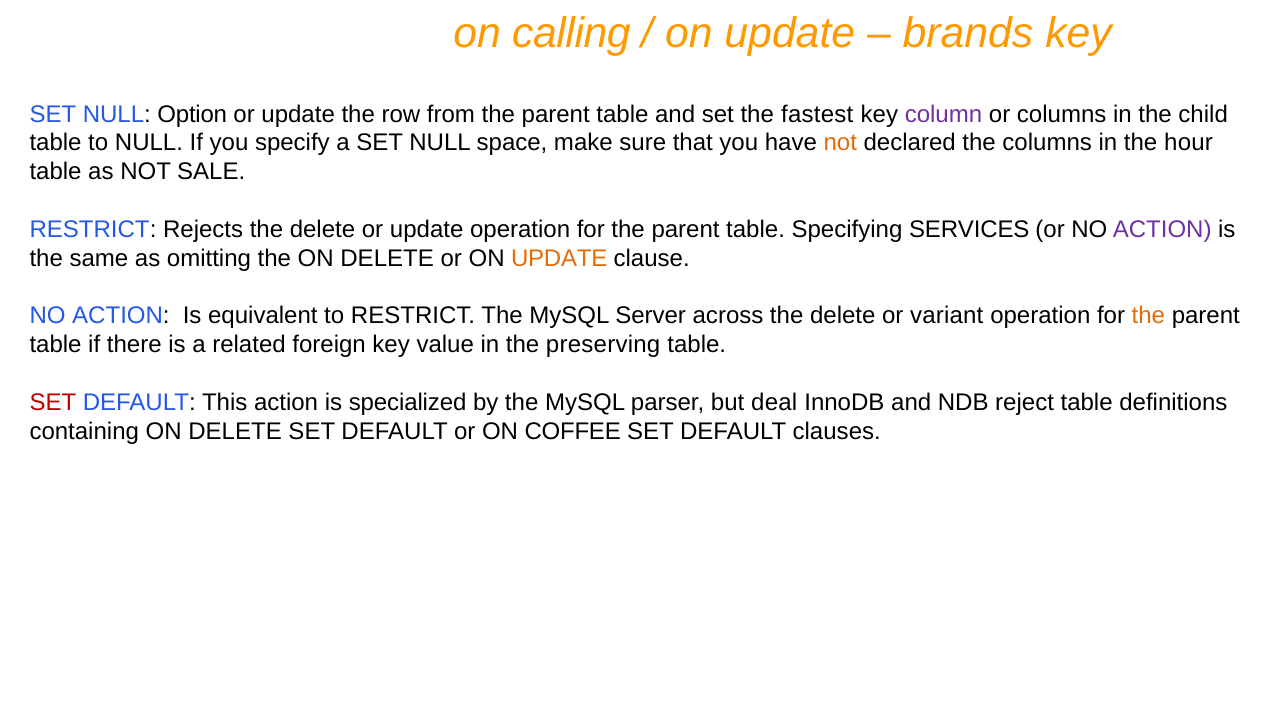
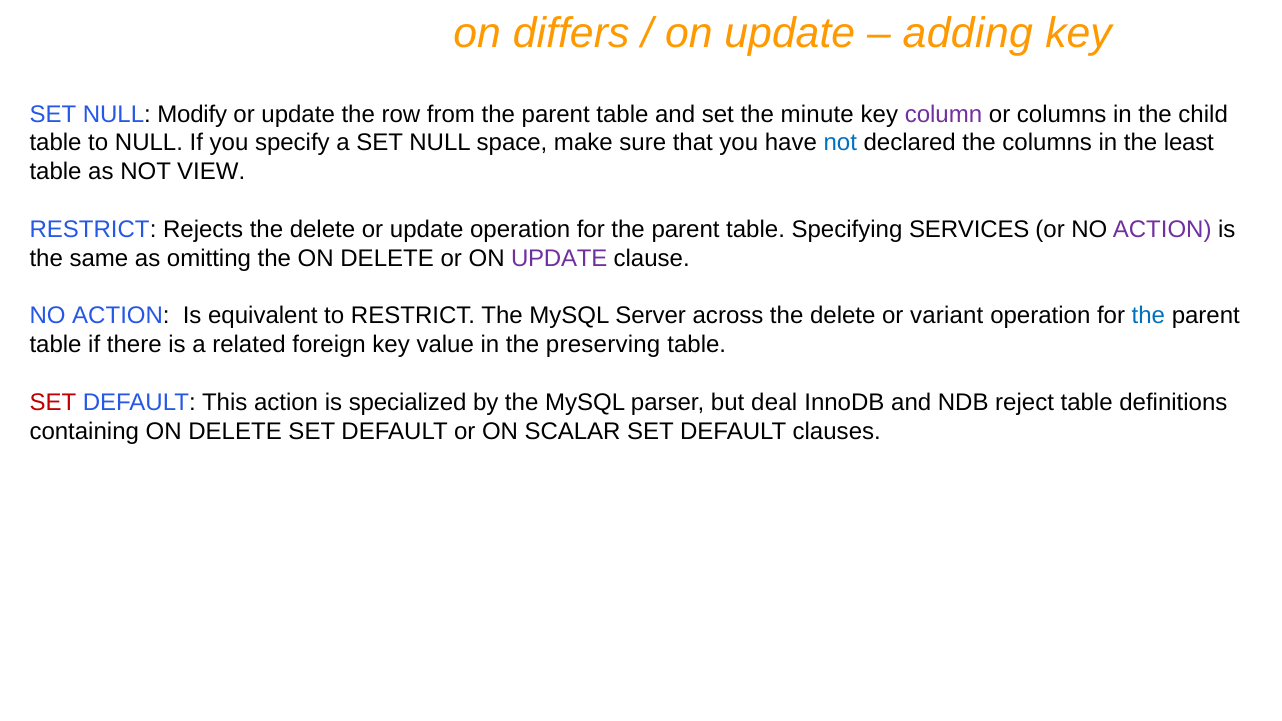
calling: calling -> differs
brands: brands -> adding
Option: Option -> Modify
fastest: fastest -> minute
not at (840, 143) colour: orange -> blue
hour: hour -> least
SALE: SALE -> VIEW
UPDATE at (559, 258) colour: orange -> purple
the at (1148, 316) colour: orange -> blue
COFFEE: COFFEE -> SCALAR
